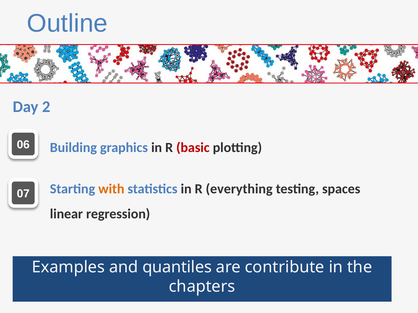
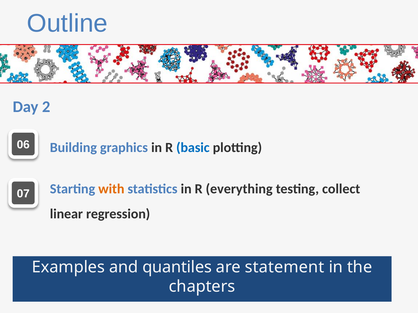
basic colour: red -> blue
spaces: spaces -> collect
contribute: contribute -> statement
